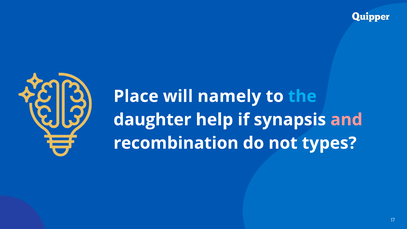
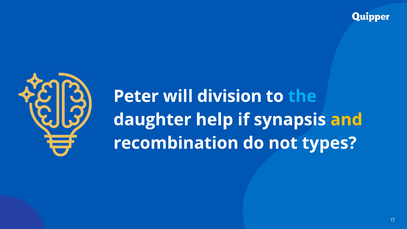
Place: Place -> Peter
namely: namely -> division
and colour: pink -> yellow
